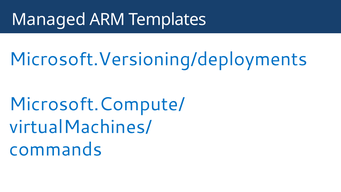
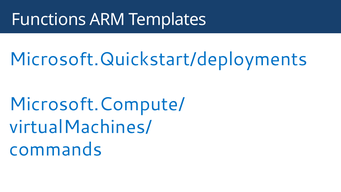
Managed: Managed -> Functions
Microsoft.Versioning/deployments: Microsoft.Versioning/deployments -> Microsoft.Quickstart/deployments
